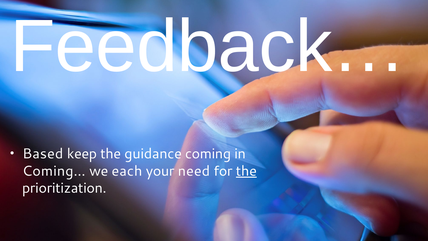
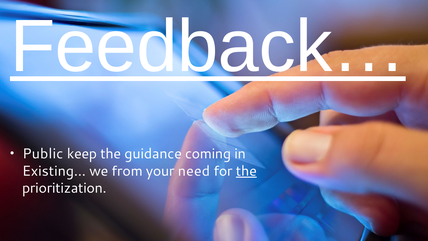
Feedback… underline: none -> present
Based: Based -> Public
Coming…: Coming… -> Existing…
each: each -> from
